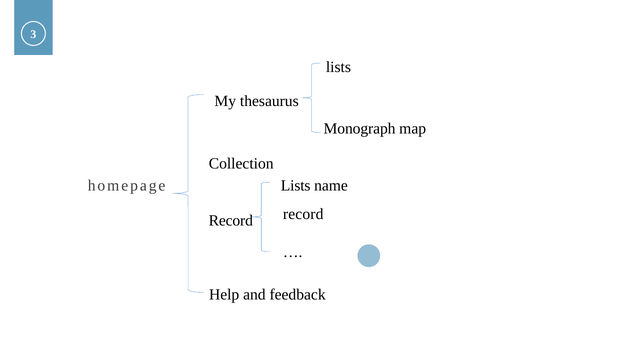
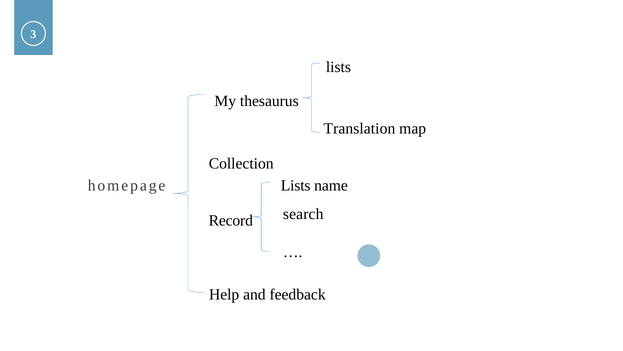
Monograph: Monograph -> Translation
record at (303, 214): record -> search
